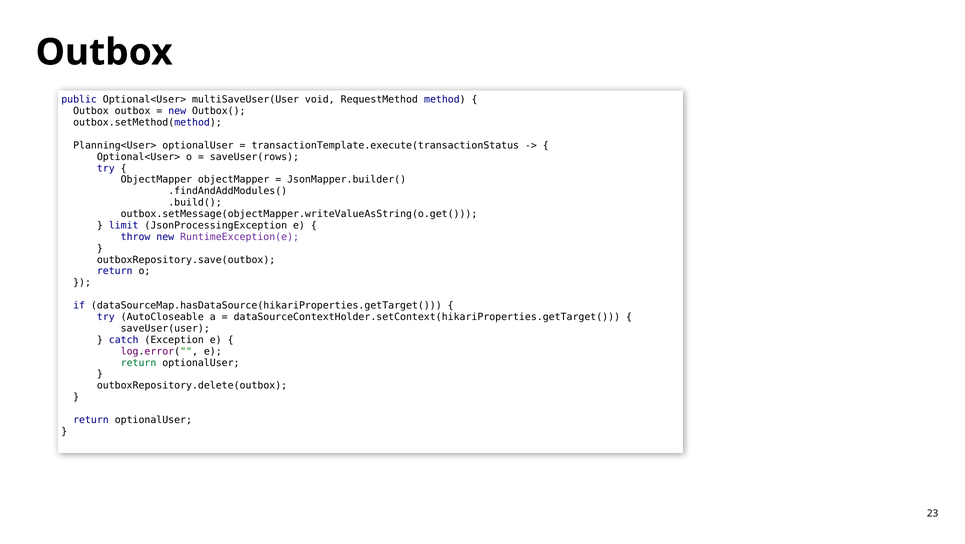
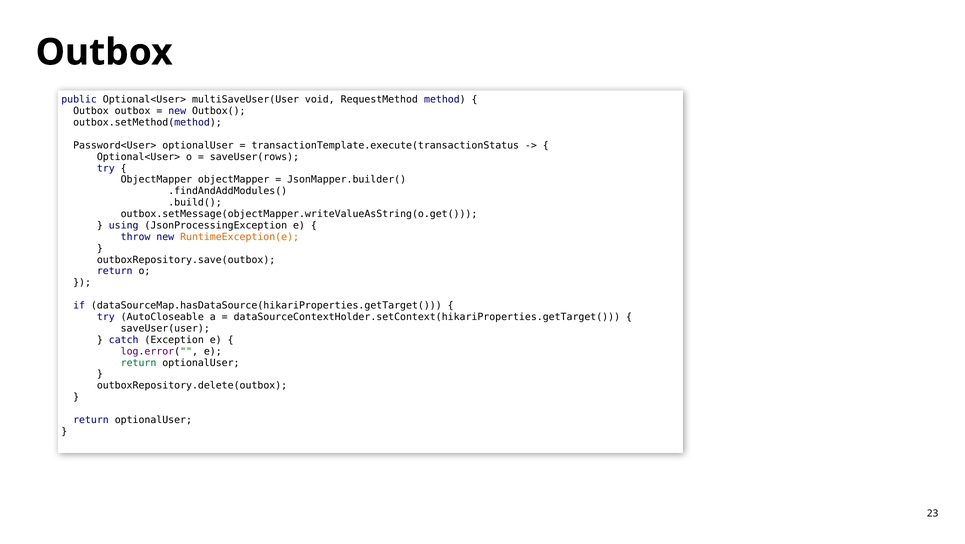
Planning<User>: Planning<User> -> Password<User>
limit: limit -> using
RuntimeException(e colour: purple -> orange
